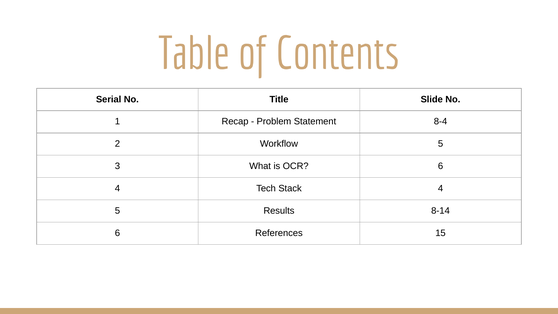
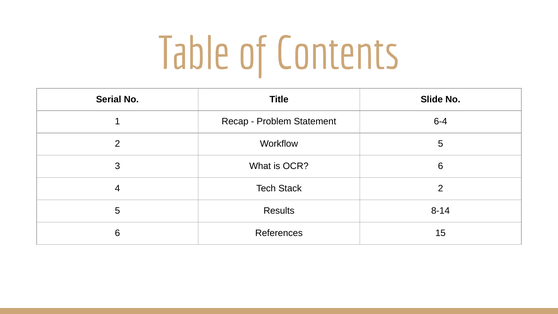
8-4: 8-4 -> 6-4
Stack 4: 4 -> 2
